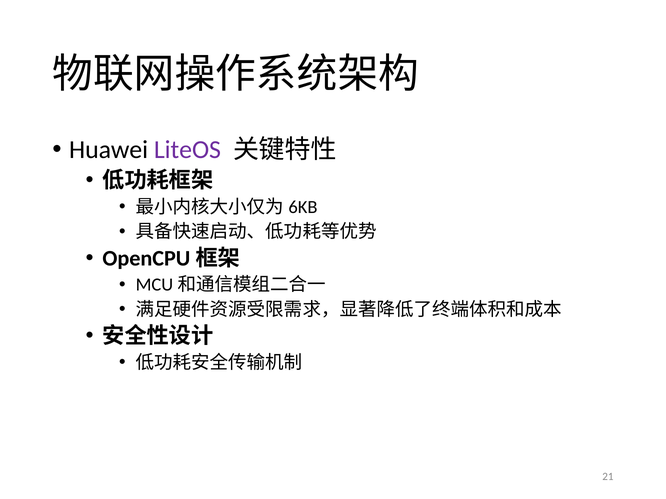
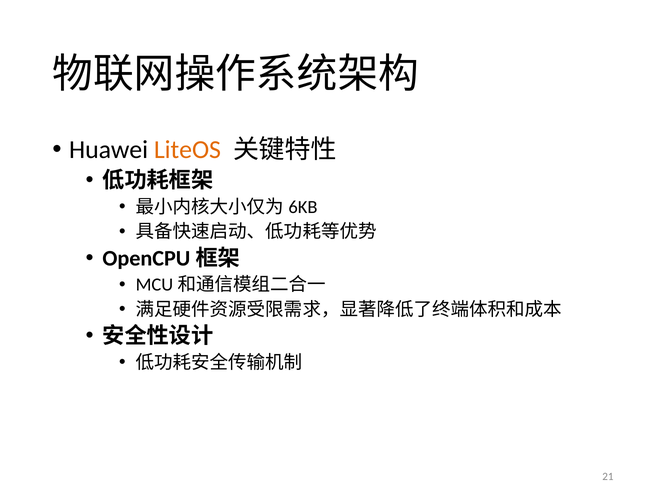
LiteOS colour: purple -> orange
